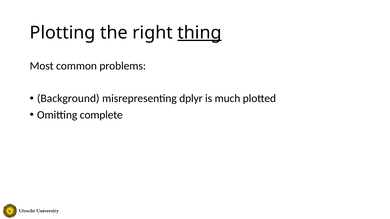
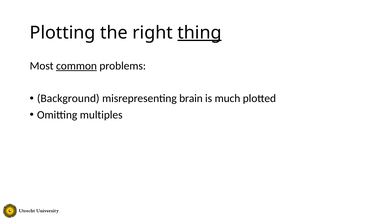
common underline: none -> present
dplyr: dplyr -> brain
complete: complete -> multiples
